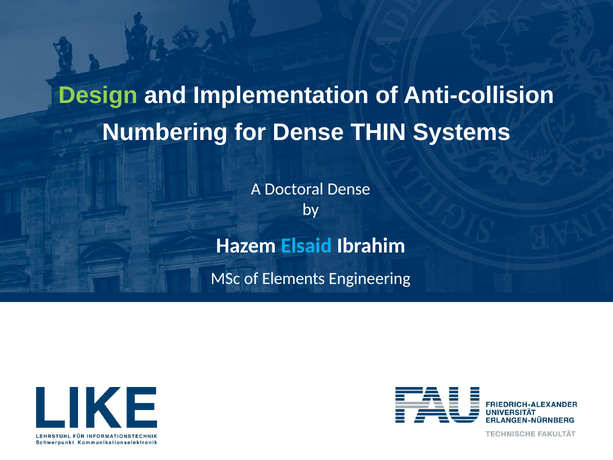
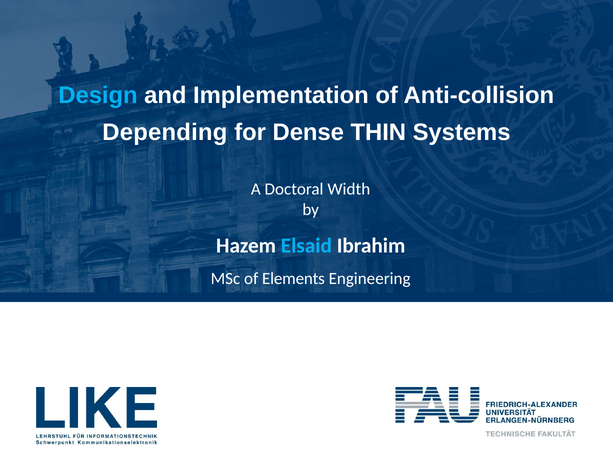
Design colour: light green -> light blue
Numbering: Numbering -> Depending
Doctoral Dense: Dense -> Width
